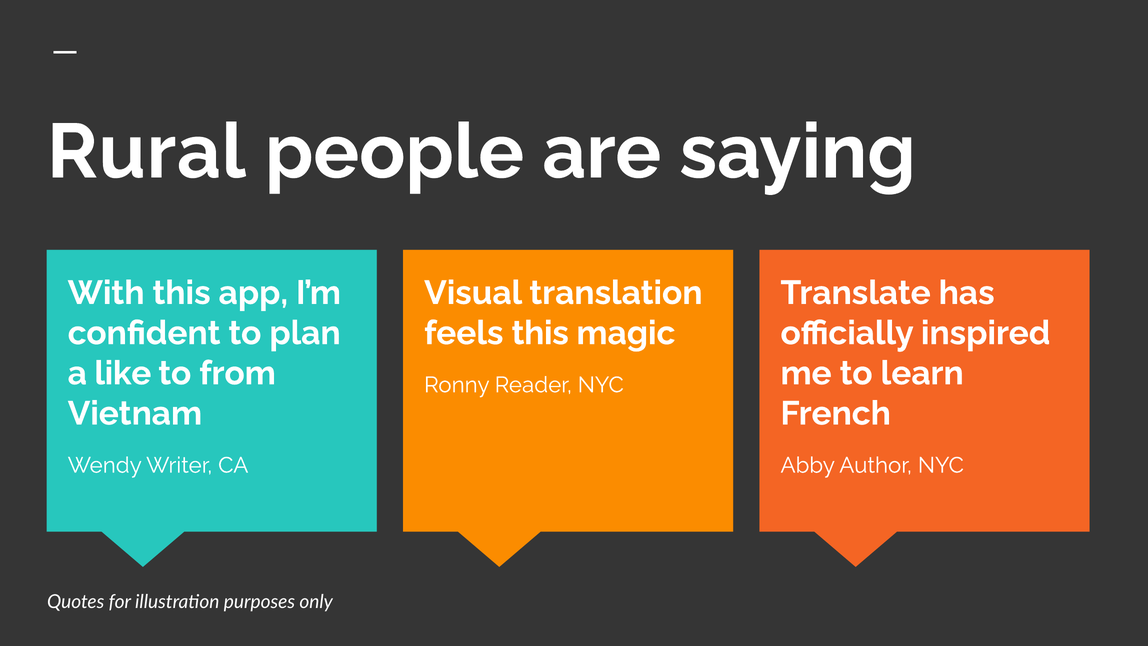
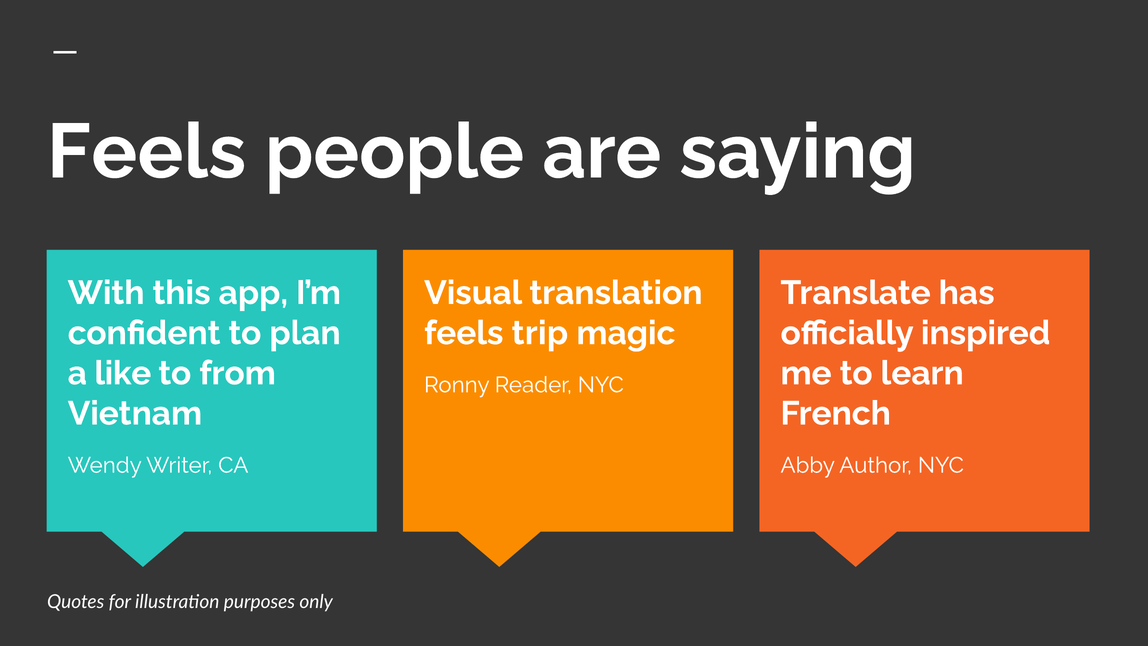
Rural at (146, 152): Rural -> Feels
feels this: this -> trip
